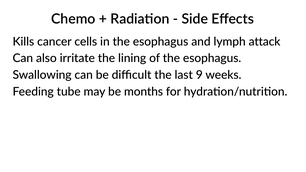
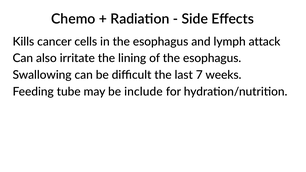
9: 9 -> 7
months: months -> include
